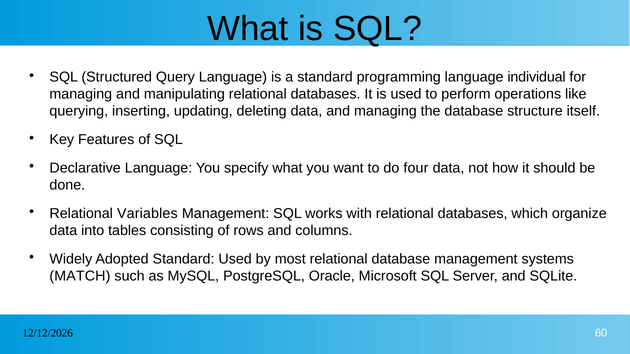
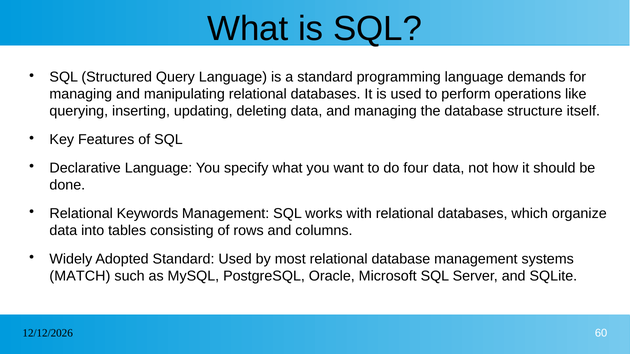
individual: individual -> demands
Variables: Variables -> Keywords
